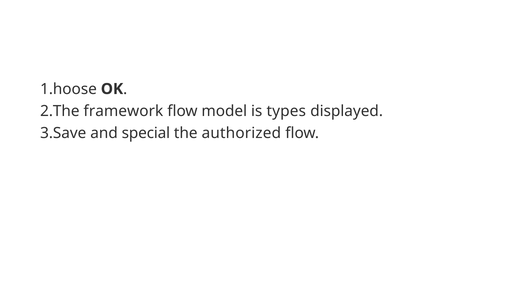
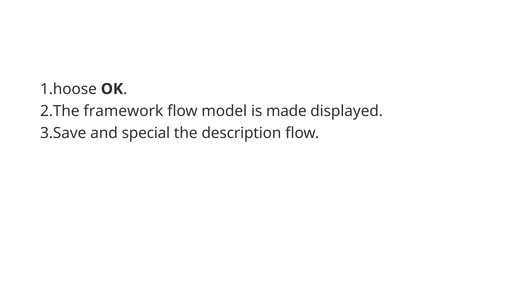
types: types -> made
authorized: authorized -> description
